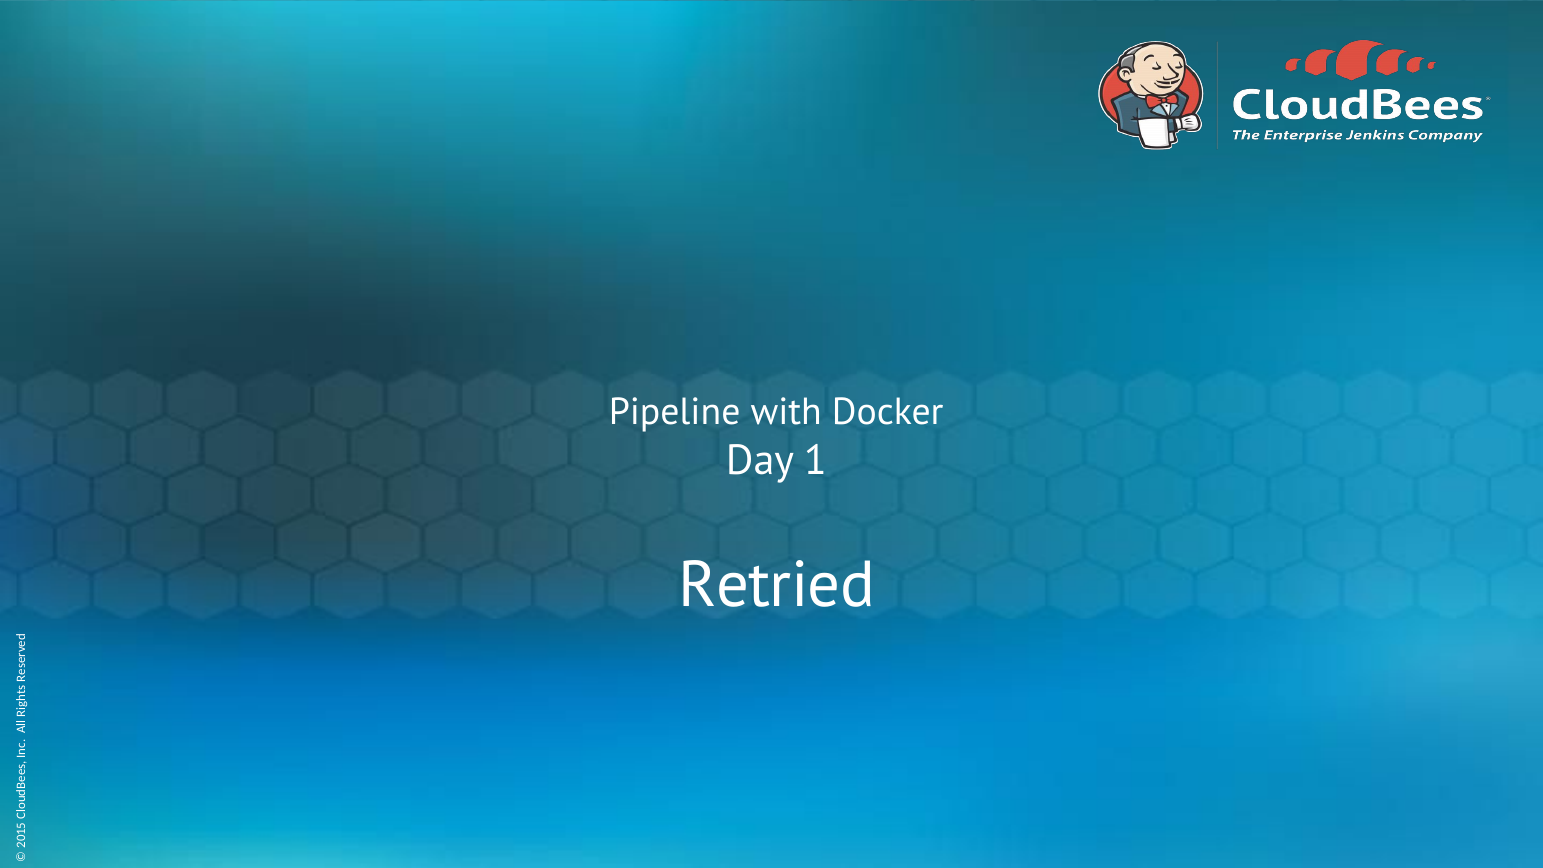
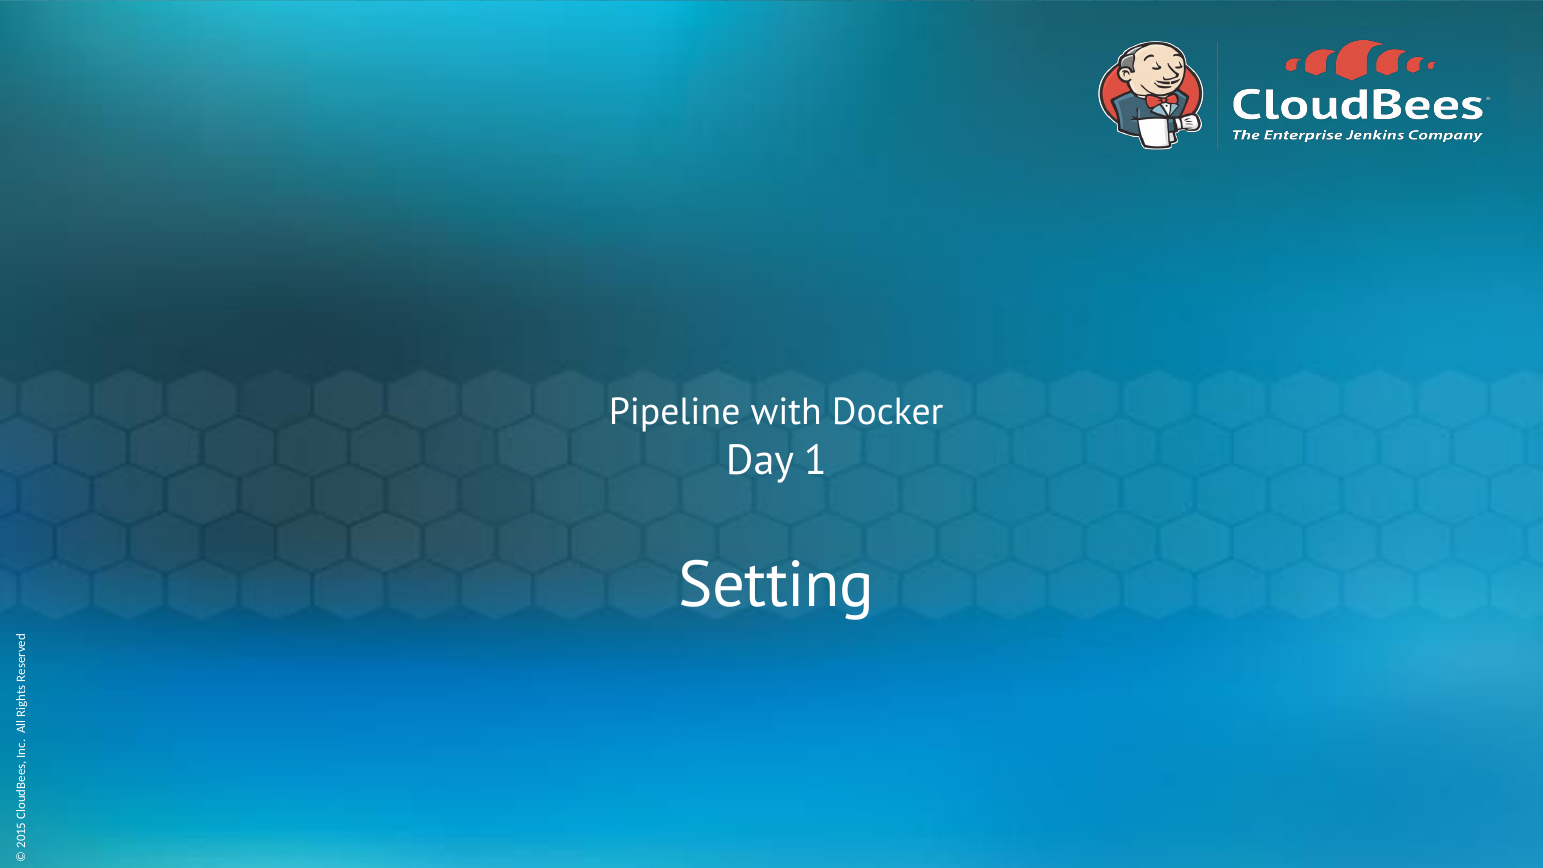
Retried: Retried -> Setting
